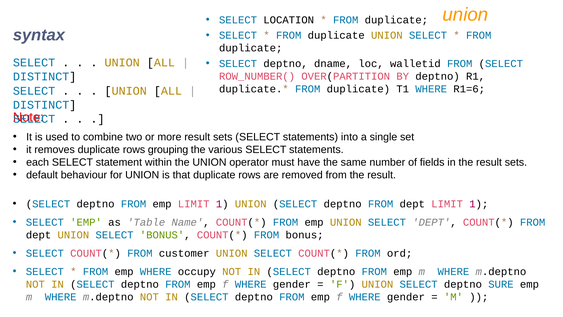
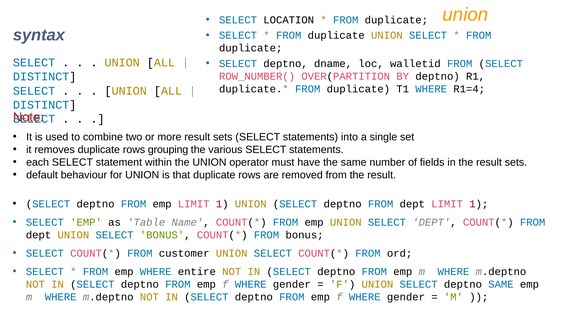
R1=6: R1=6 -> R1=4
occupy: occupy -> entire
deptno SURE: SURE -> SAME
